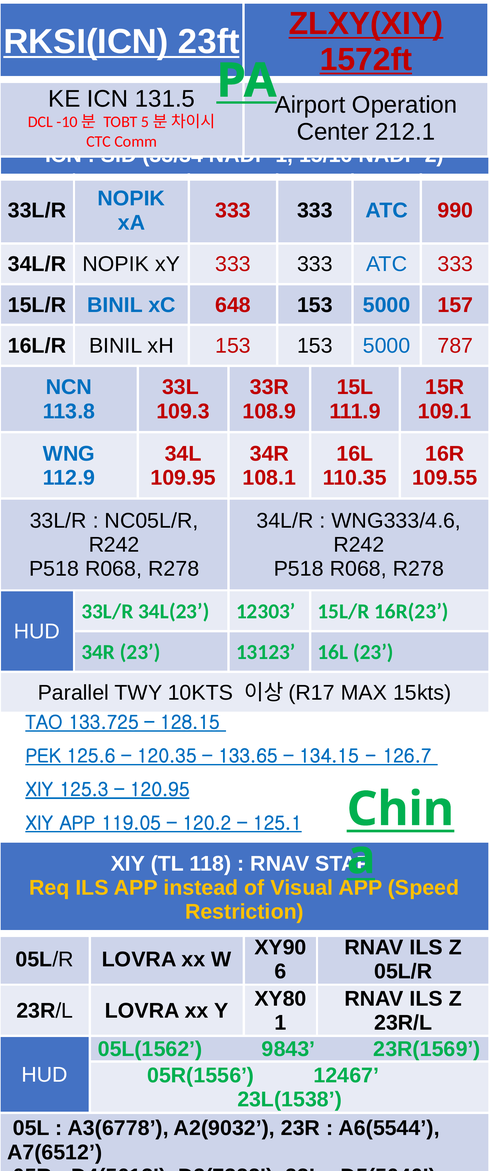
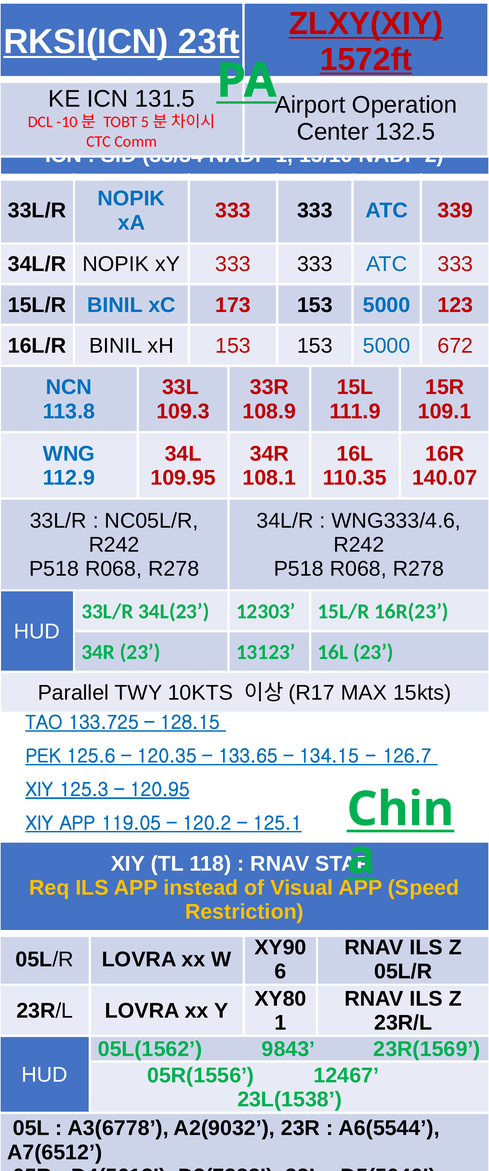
212.1: 212.1 -> 132.5
990: 990 -> 339
648: 648 -> 173
157: 157 -> 123
787: 787 -> 672
109.55: 109.55 -> 140.07
